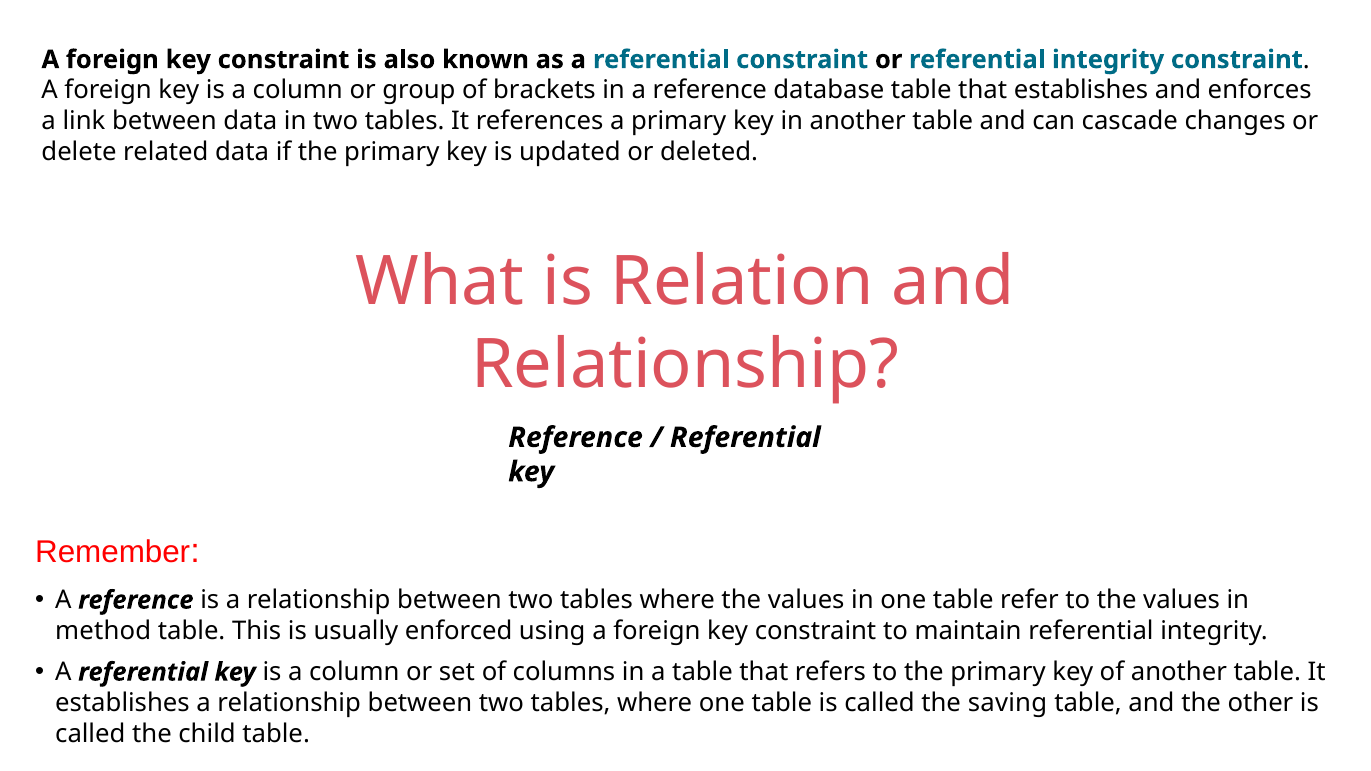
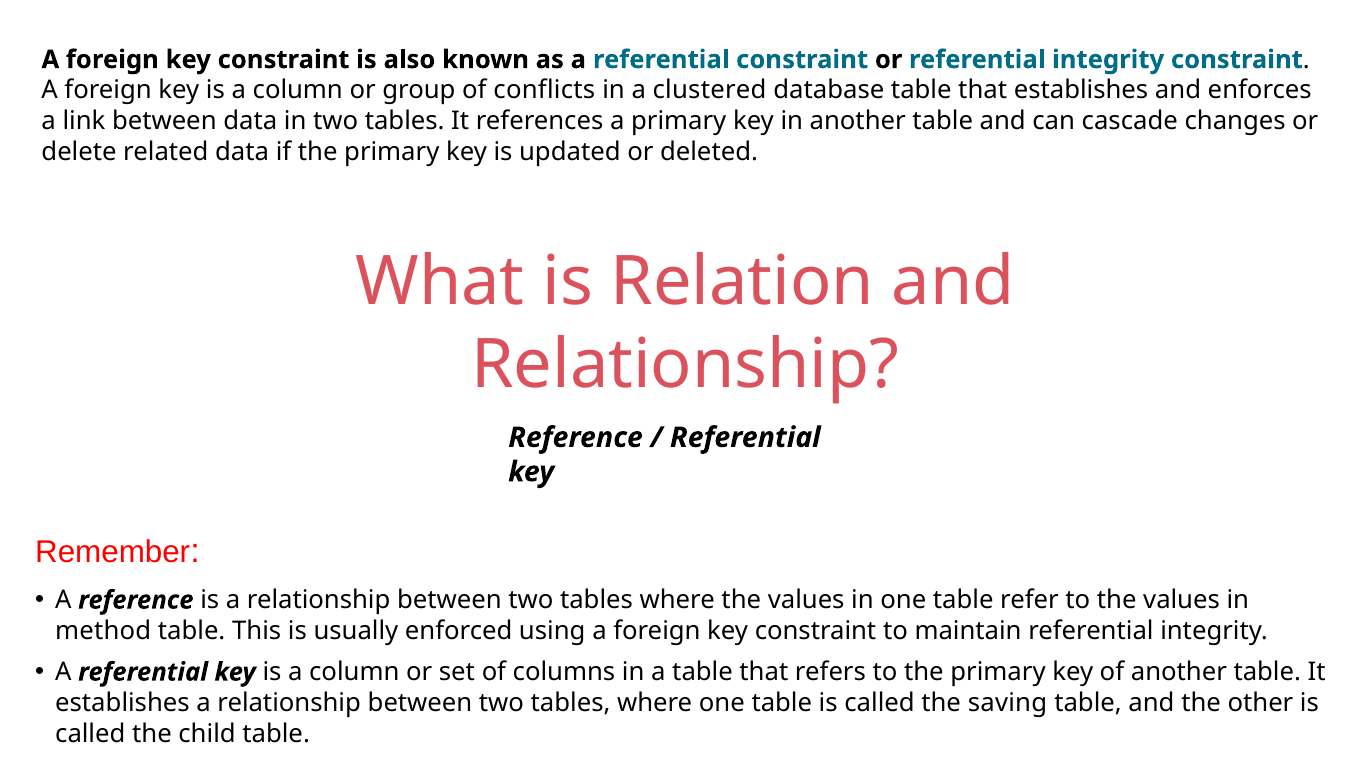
brackets: brackets -> conflicts
in a reference: reference -> clustered
